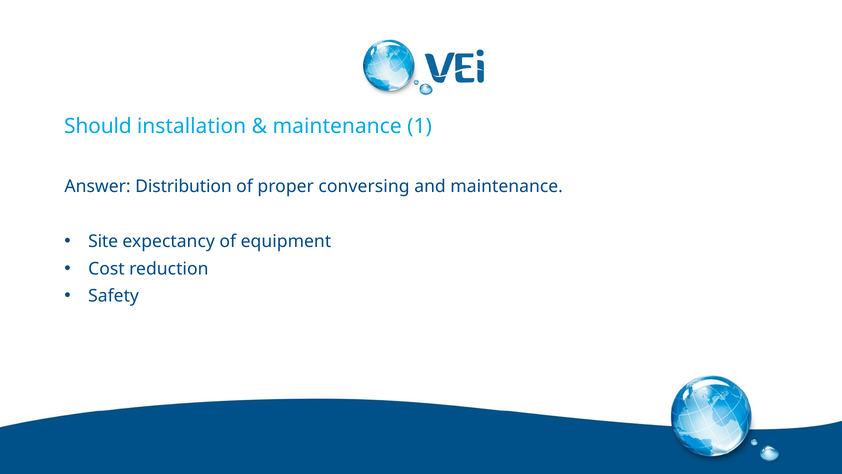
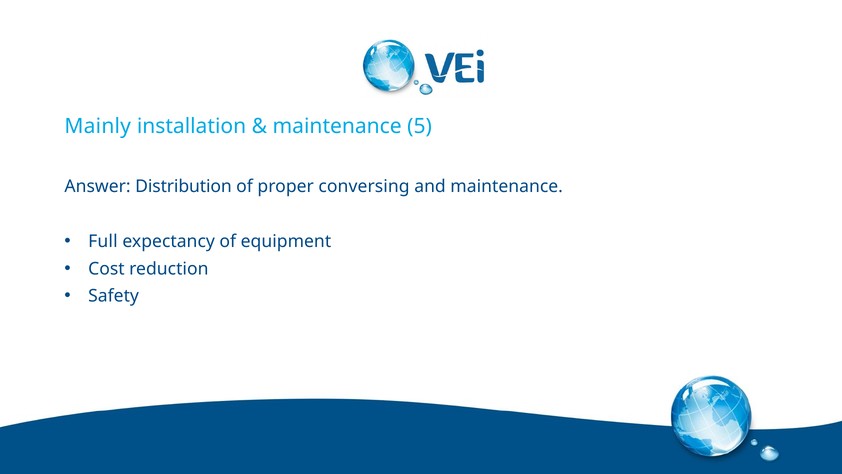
Should: Should -> Mainly
1: 1 -> 5
Site: Site -> Full
